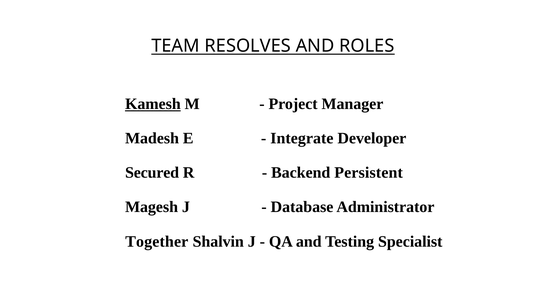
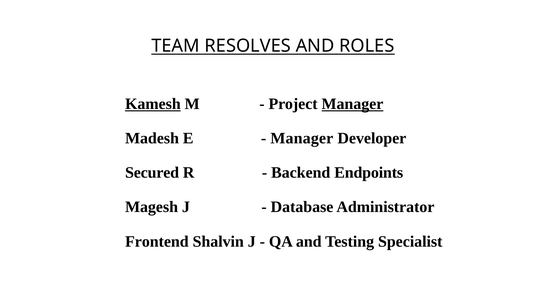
Manager at (352, 104) underline: none -> present
Integrate at (302, 138): Integrate -> Manager
Persistent: Persistent -> Endpoints
Together: Together -> Frontend
